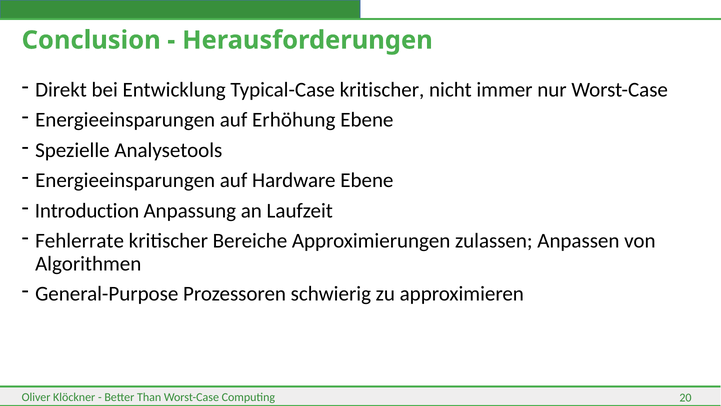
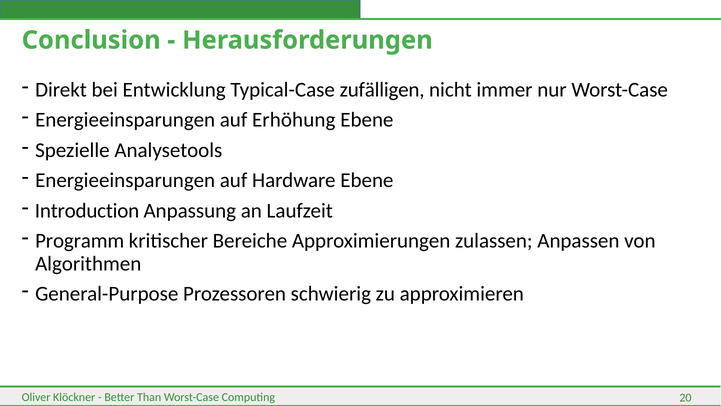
Typical-Case kritischer: kritischer -> zufälligen
Fehlerrate: Fehlerrate -> Programm
